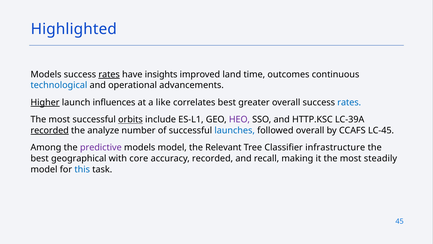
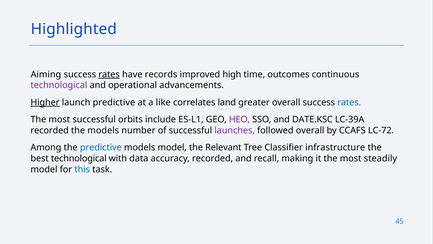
Models at (46, 74): Models -> Aiming
insights: insights -> records
land: land -> high
technological at (59, 85) colour: blue -> purple
launch influences: influences -> predictive
correlates best: best -> land
orbits underline: present -> none
HTTP.KSC: HTTP.KSC -> DATE.KSC
recorded at (50, 130) underline: present -> none
the analyze: analyze -> models
launches colour: blue -> purple
LC-45: LC-45 -> LC-72
predictive at (101, 147) colour: purple -> blue
best geographical: geographical -> technological
core: core -> data
